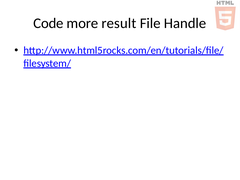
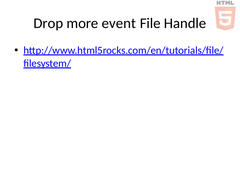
Code: Code -> Drop
result: result -> event
